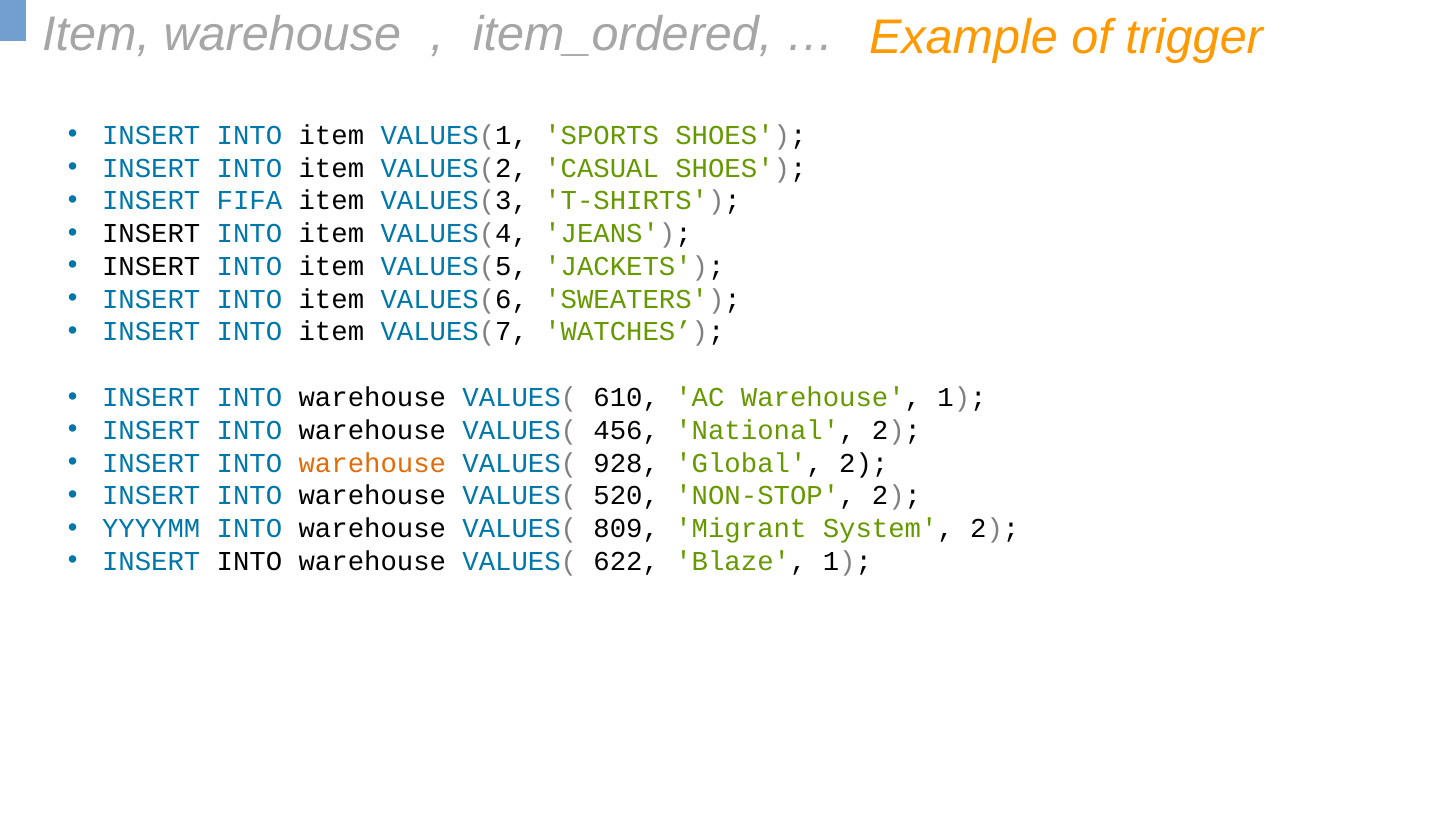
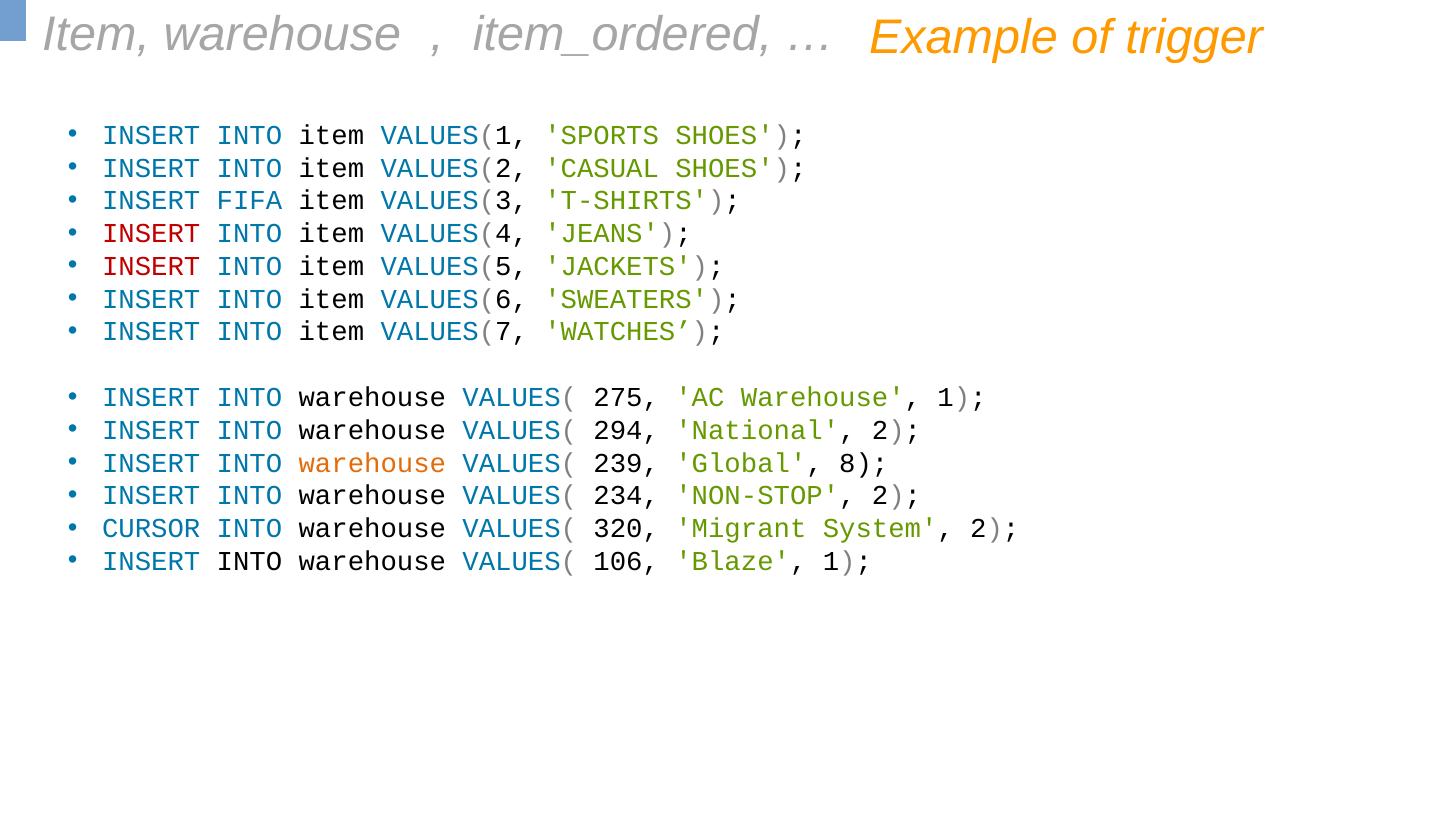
INSERT at (151, 234) colour: black -> red
INSERT at (151, 266) colour: black -> red
610: 610 -> 275
456: 456 -> 294
928: 928 -> 239
Global 2: 2 -> 8
520: 520 -> 234
YYYYMM: YYYYMM -> CURSOR
809: 809 -> 320
622: 622 -> 106
